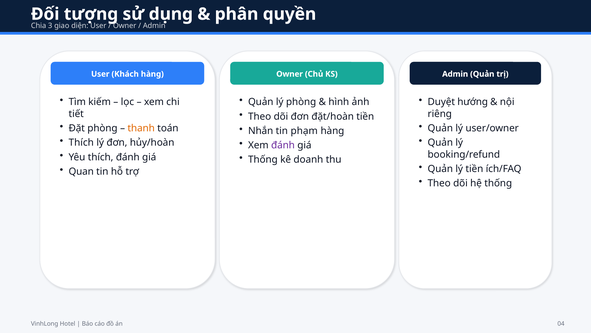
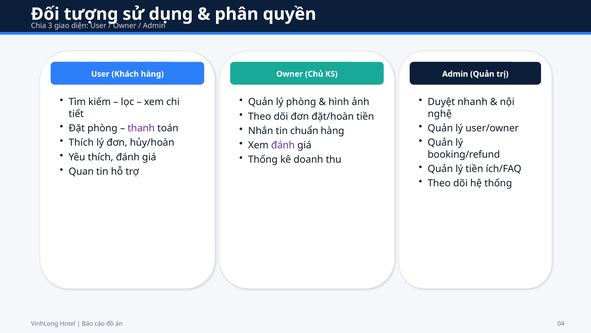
hướng: hướng -> nhanh
riêng: riêng -> nghệ
thanh colour: orange -> purple
phạm: phạm -> chuẩn
